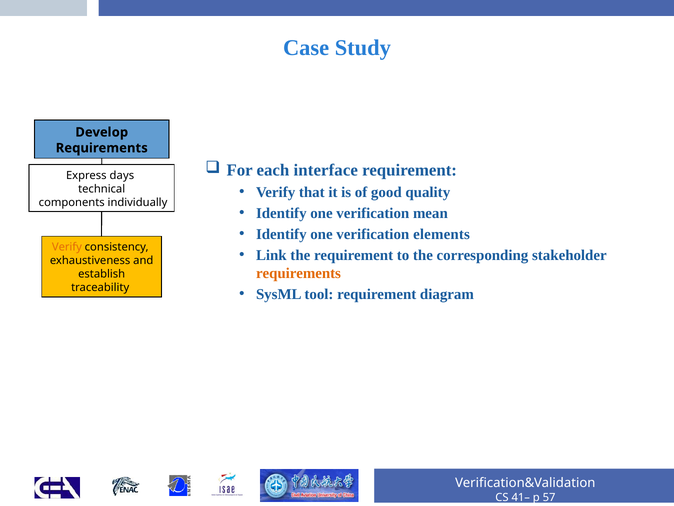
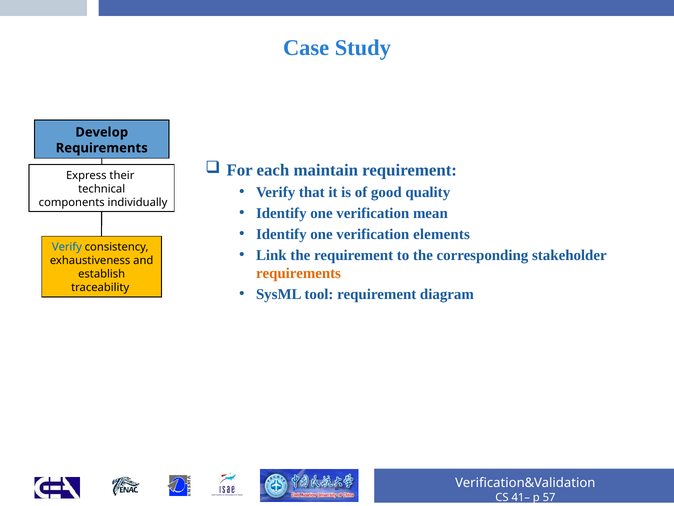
interface: interface -> maintain
days: days -> their
Verify at (67, 247) colour: orange -> blue
